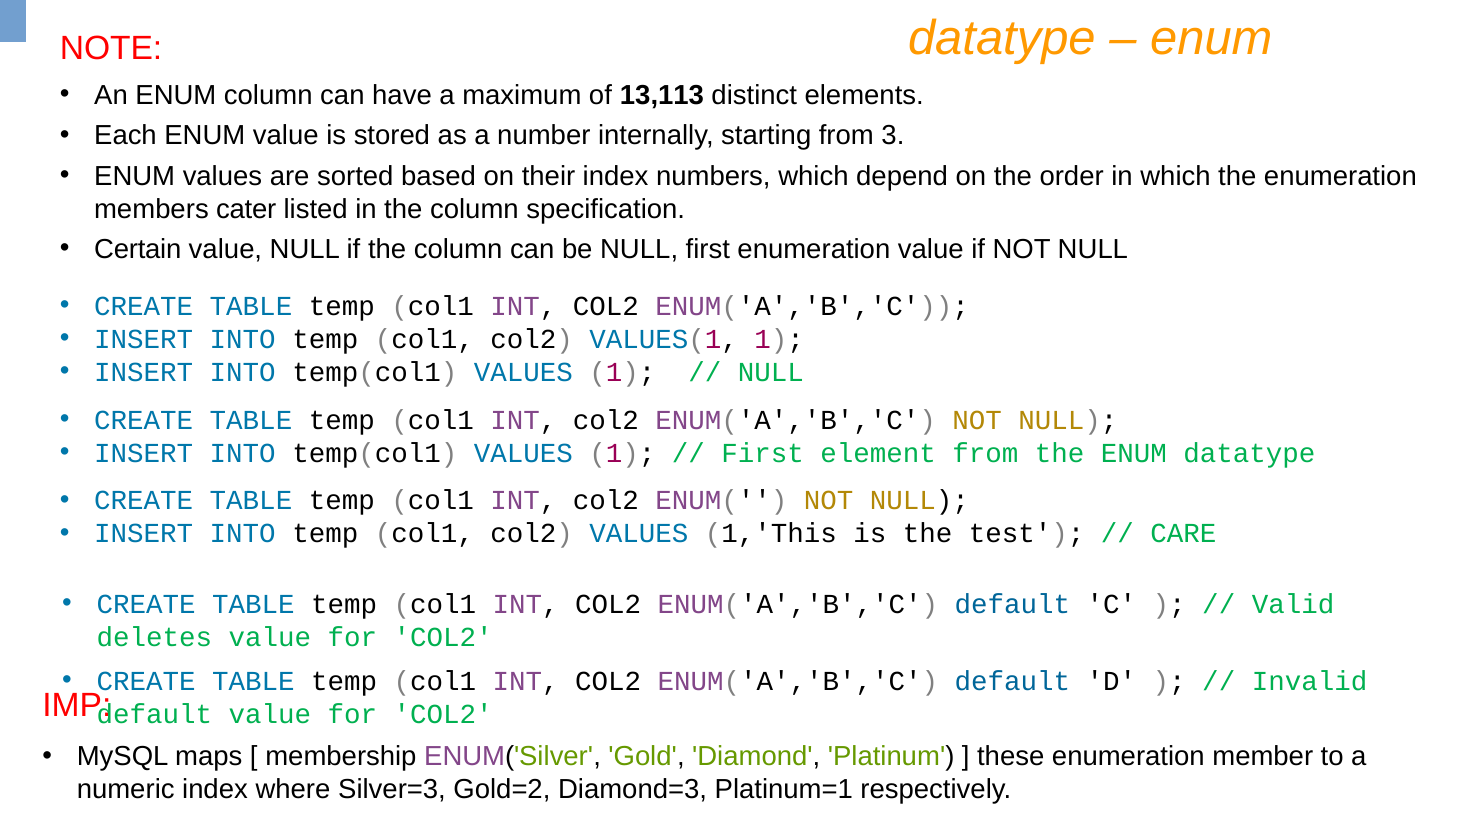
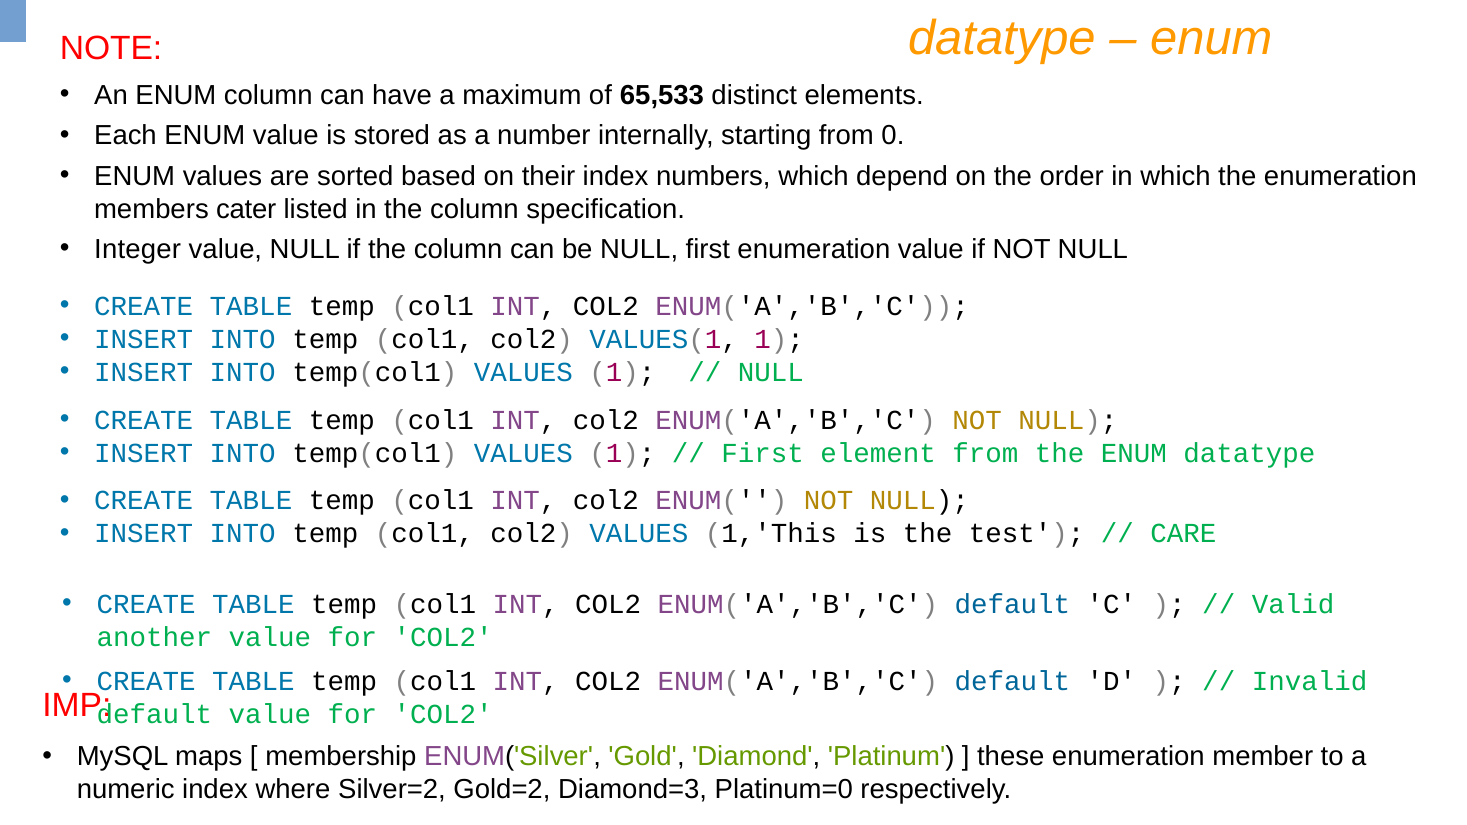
13,113: 13,113 -> 65,533
3: 3 -> 0
Certain: Certain -> Integer
deletes: deletes -> another
Silver=3: Silver=3 -> Silver=2
Platinum=1: Platinum=1 -> Platinum=0
